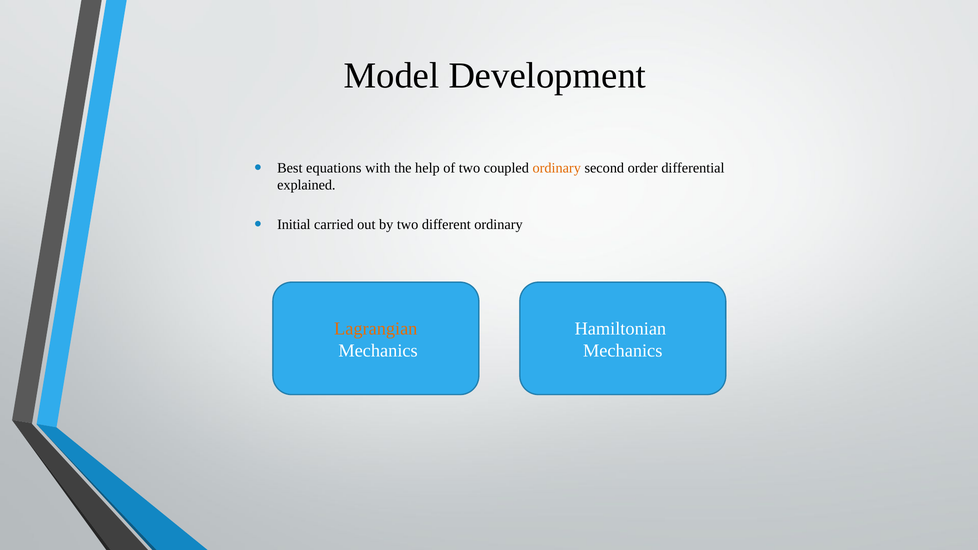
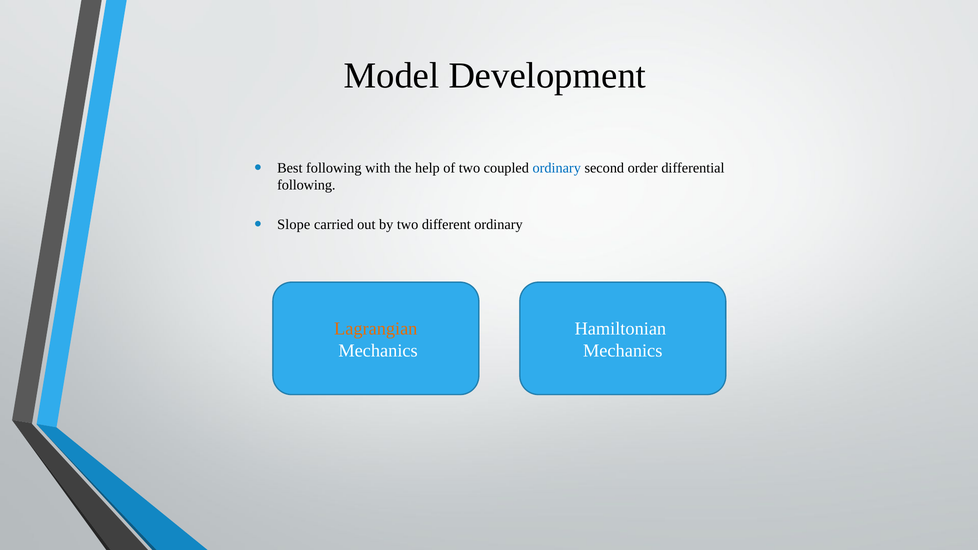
Best equations: equations -> following
ordinary at (557, 168) colour: orange -> blue
explained at (306, 185): explained -> following
Initial: Initial -> Slope
